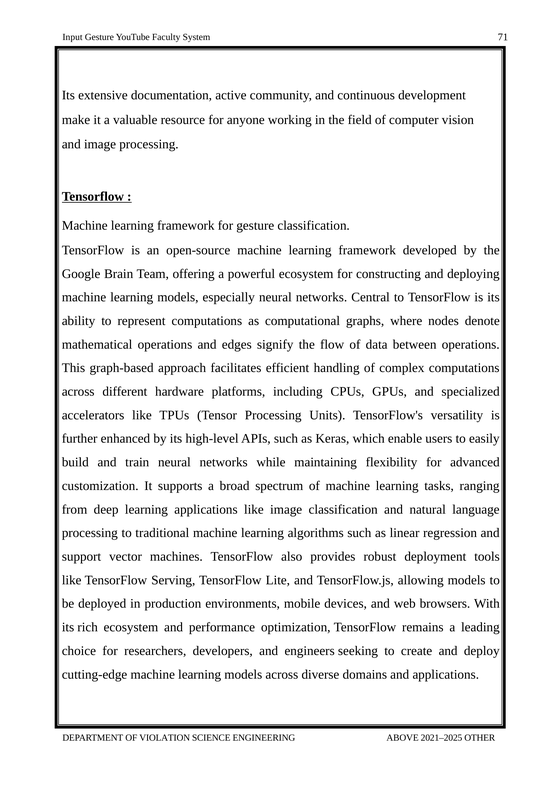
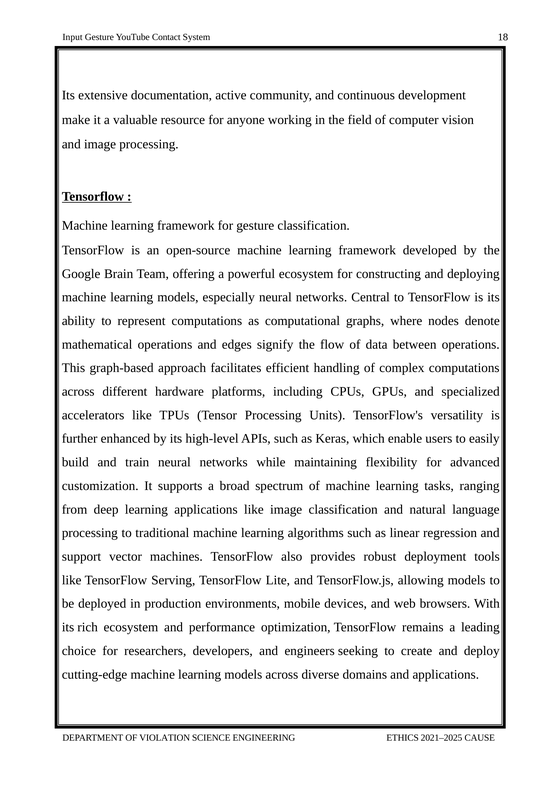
Faculty: Faculty -> Contact
71: 71 -> 18
ABOVE: ABOVE -> ETHICS
OTHER: OTHER -> CAUSE
